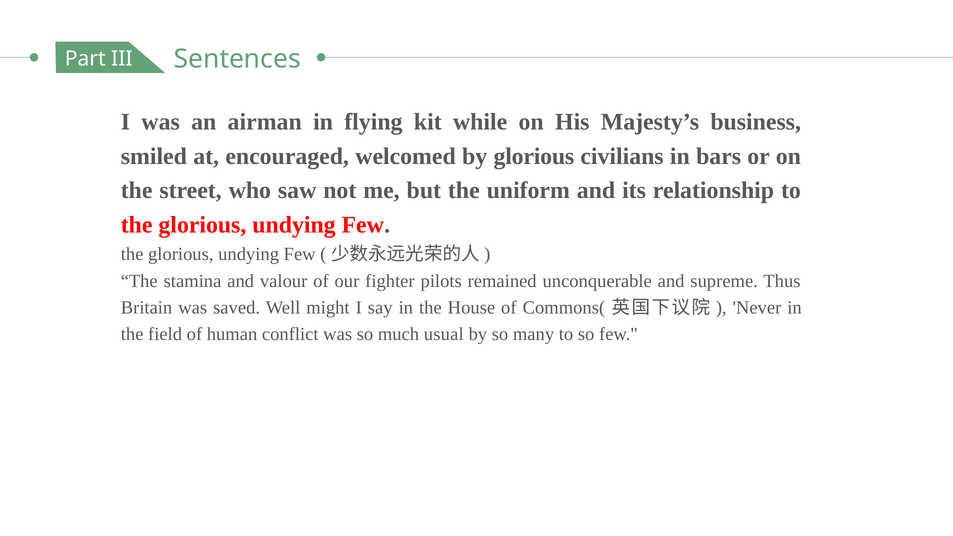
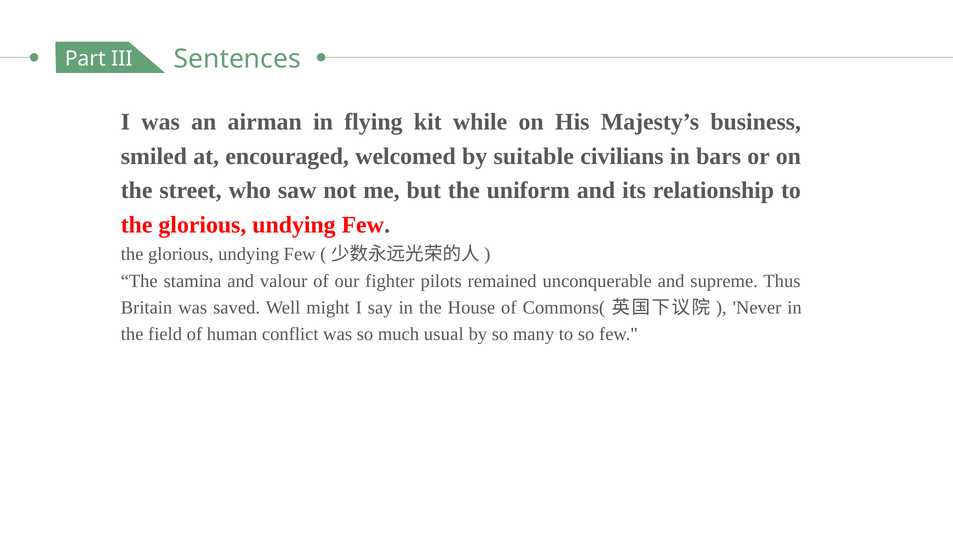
by glorious: glorious -> suitable
